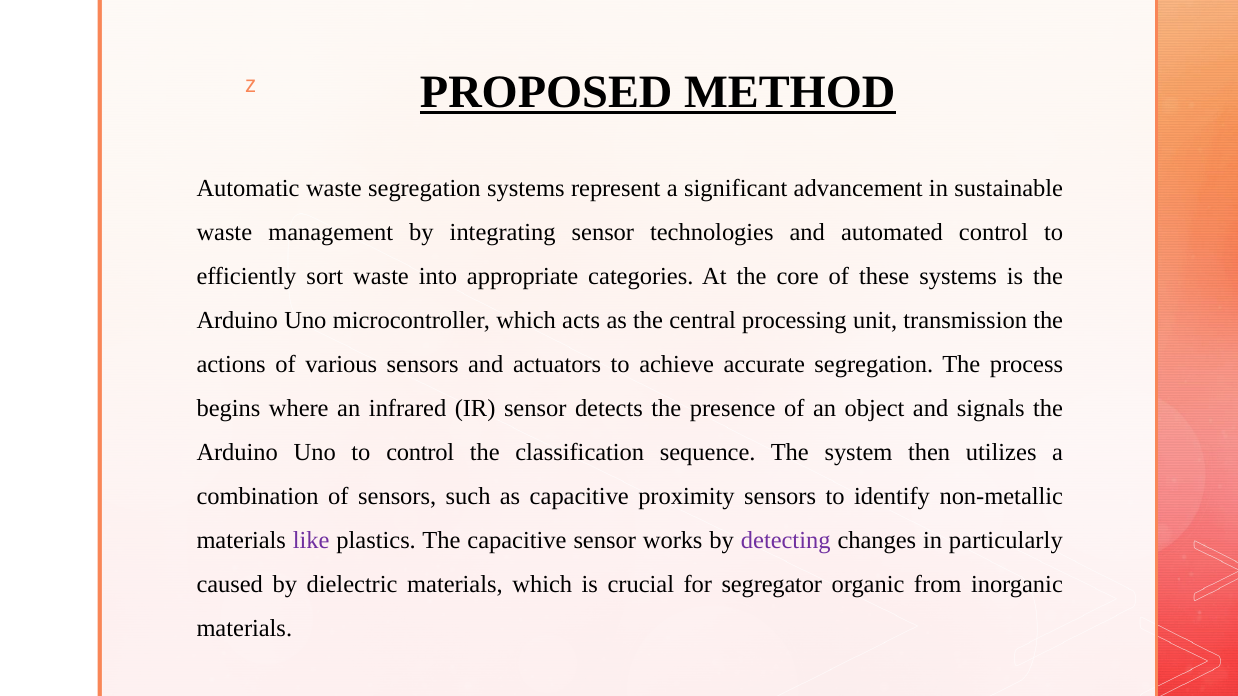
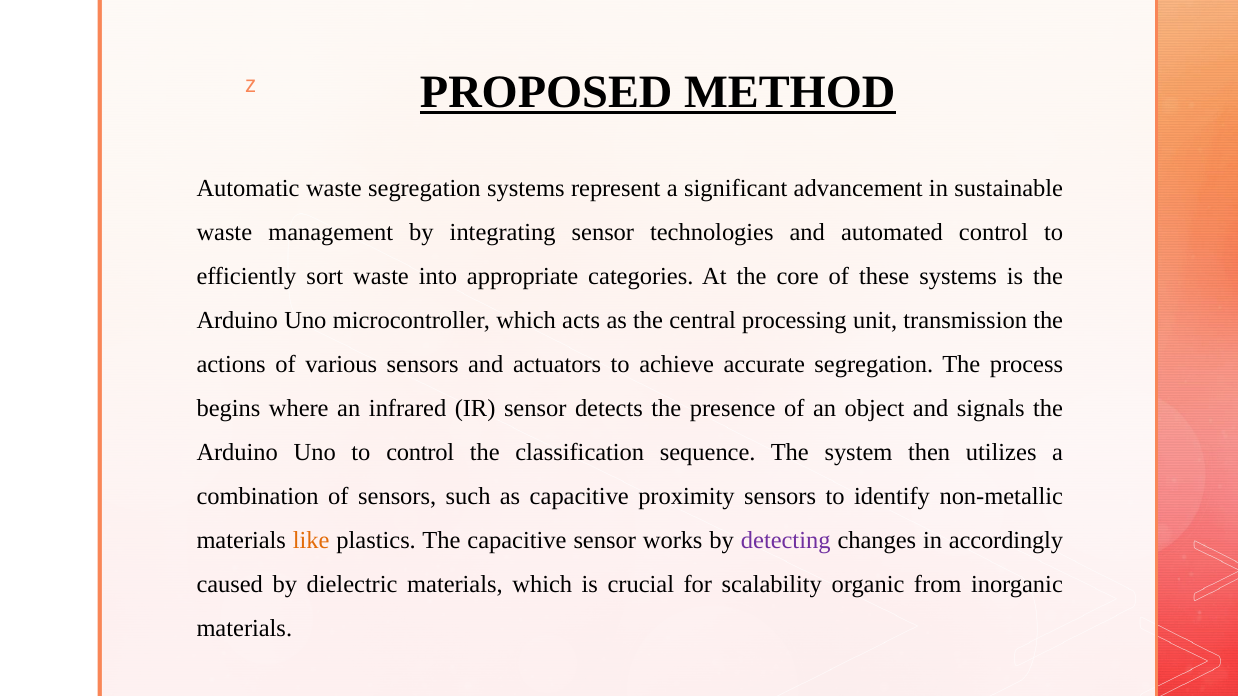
like colour: purple -> orange
particularly: particularly -> accordingly
segregator: segregator -> scalability
